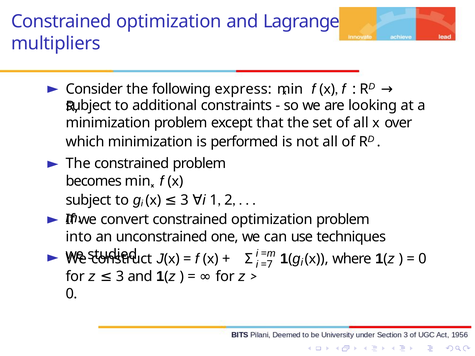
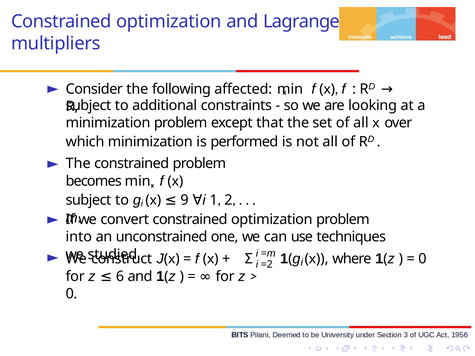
express: express -> affected
3 at (184, 200): 3 -> 9
=7: =7 -> =2
3 at (120, 277): 3 -> 6
